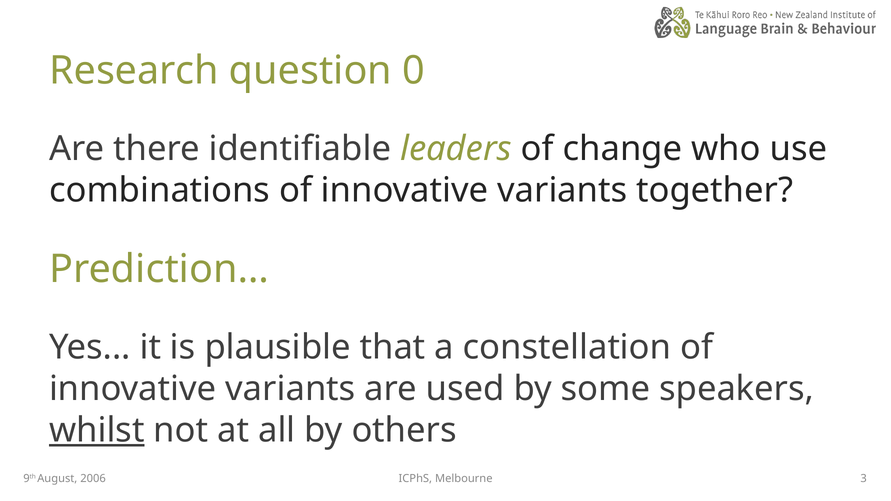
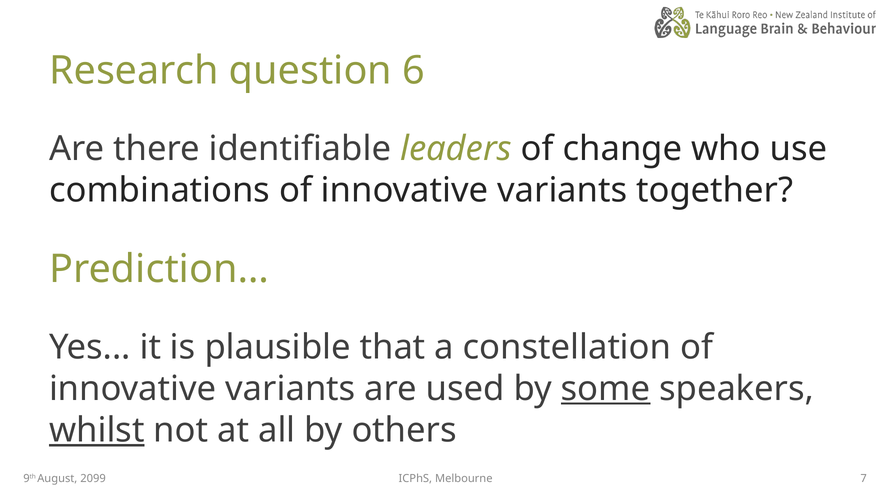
0: 0 -> 6
some underline: none -> present
2006: 2006 -> 2099
3: 3 -> 7
